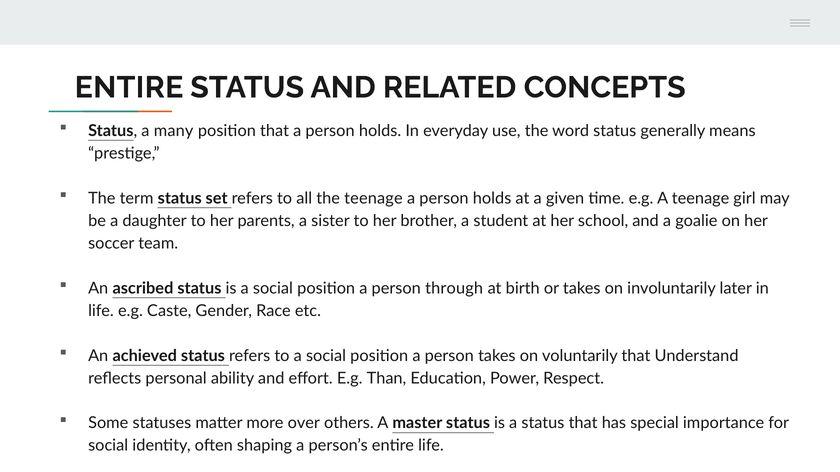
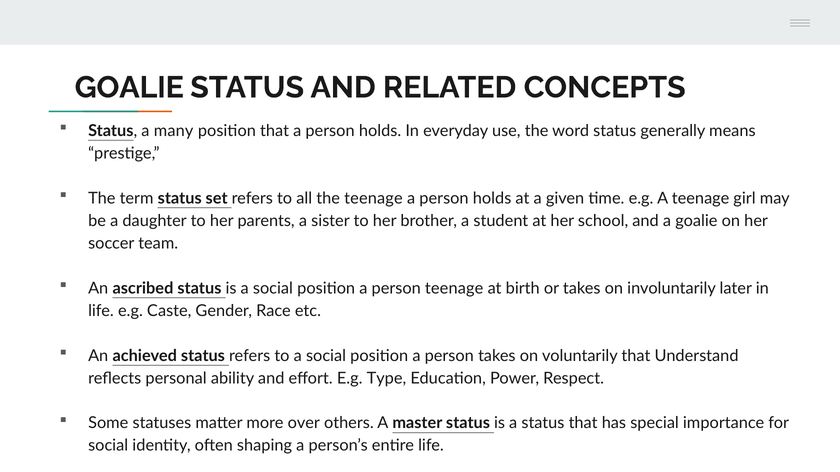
ENTIRE at (129, 88): ENTIRE -> GOALIE
person through: through -> teenage
Than: Than -> Type
